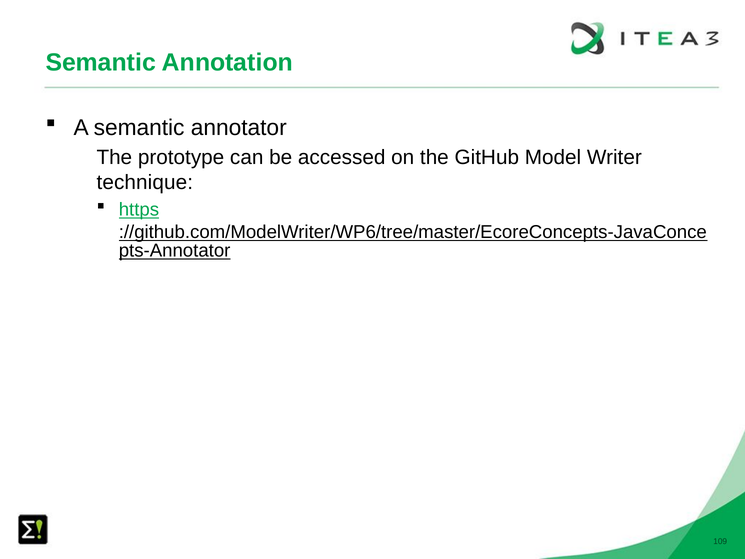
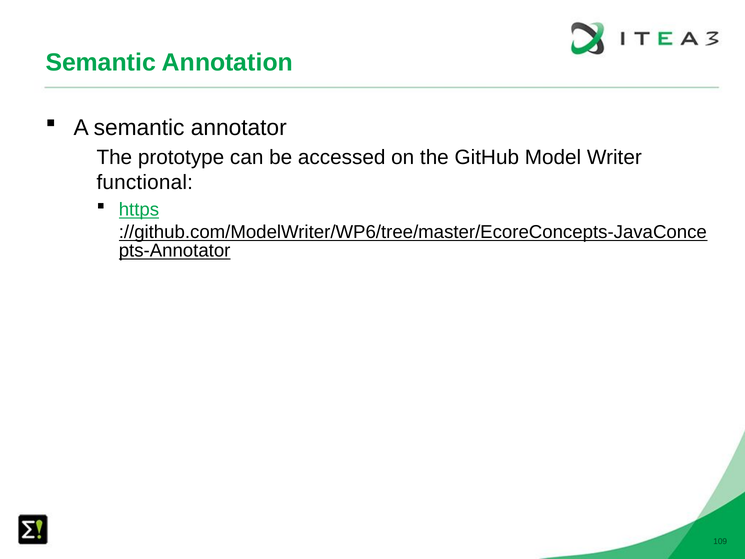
technique: technique -> functional
